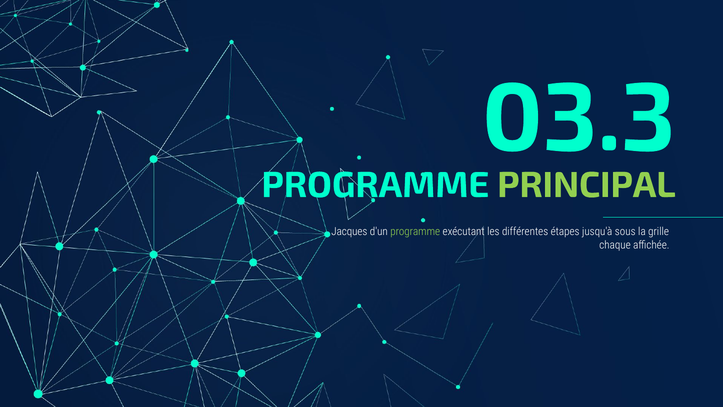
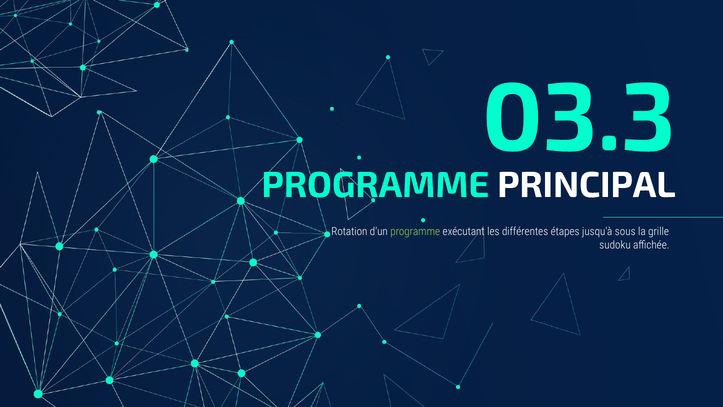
PRINCIPAL colour: light green -> white
Jacques: Jacques -> Rotation
chaque: chaque -> sudoku
